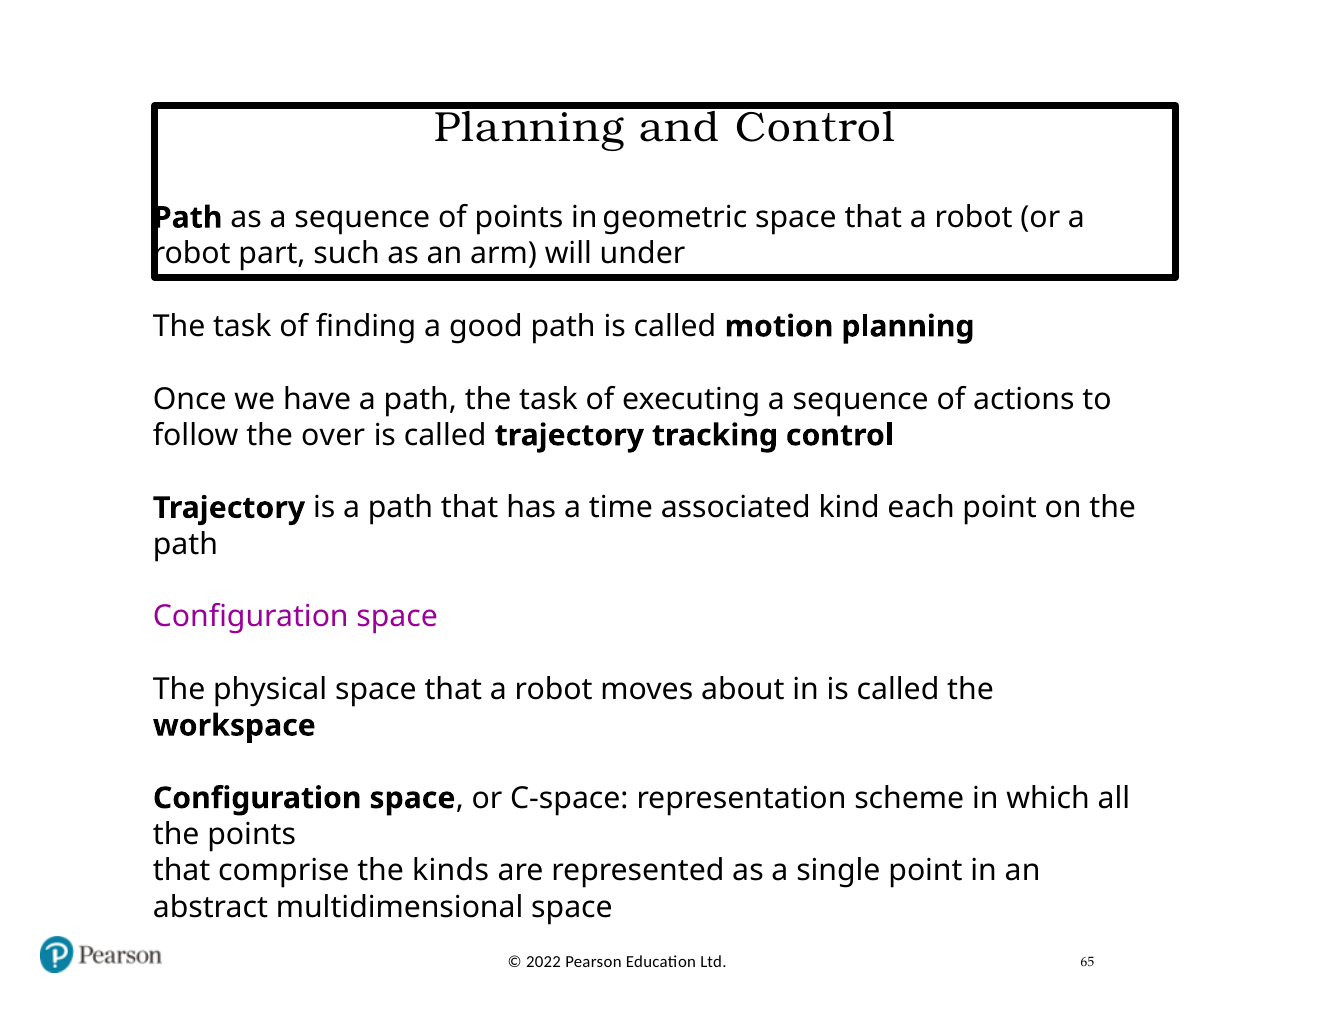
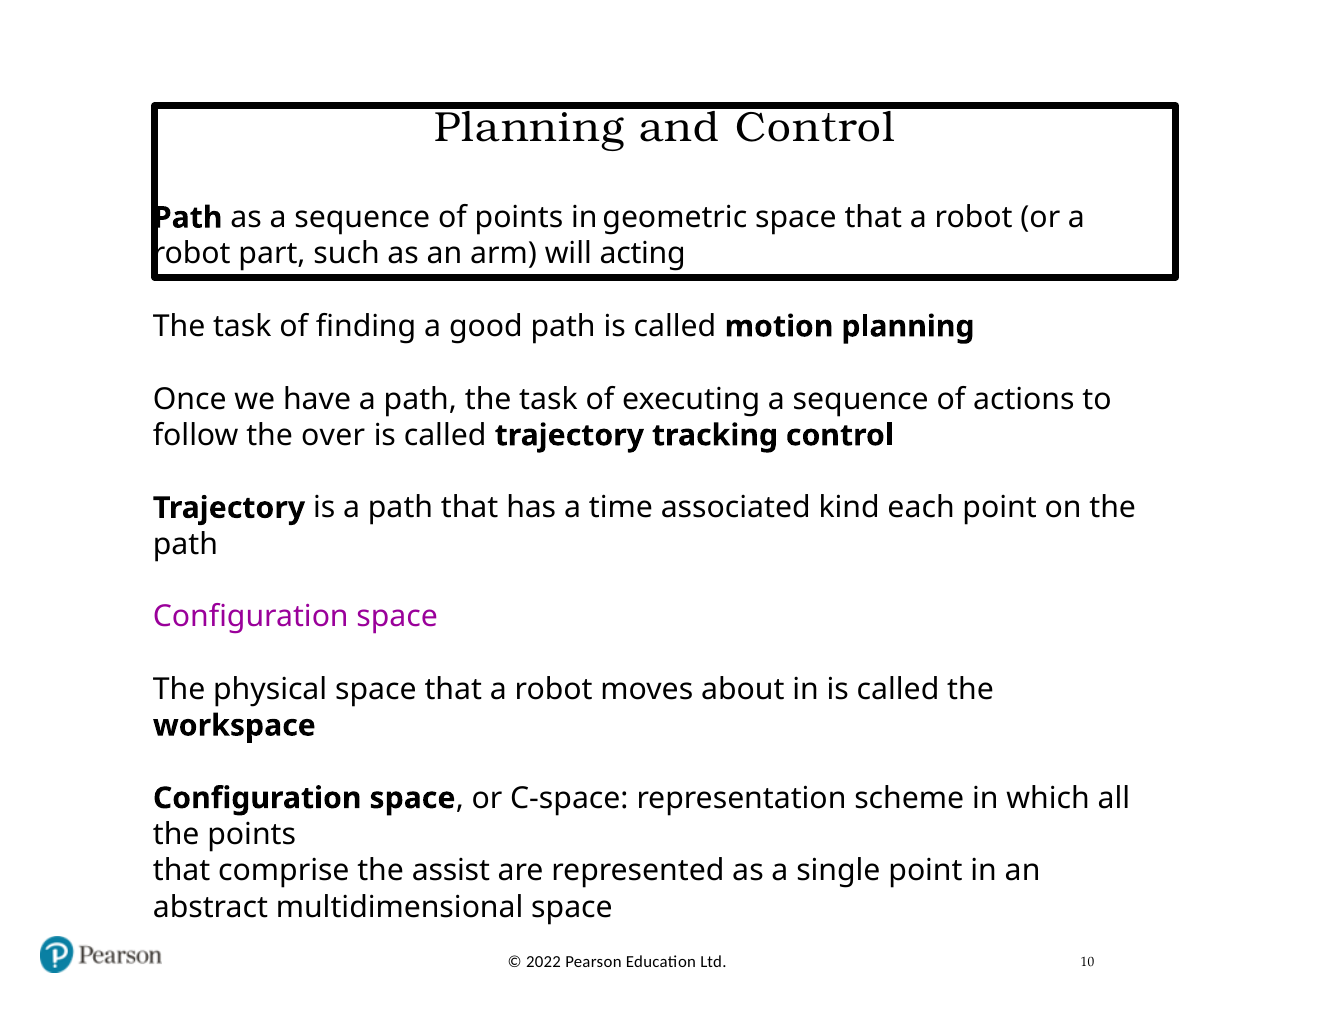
under: under -> acting
kinds: kinds -> assist
65: 65 -> 10
